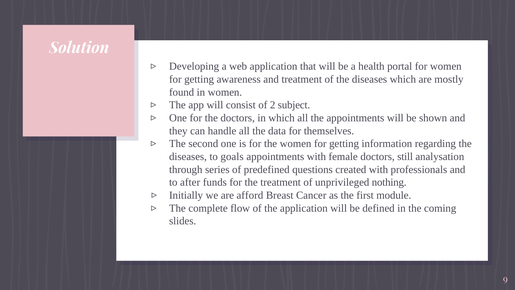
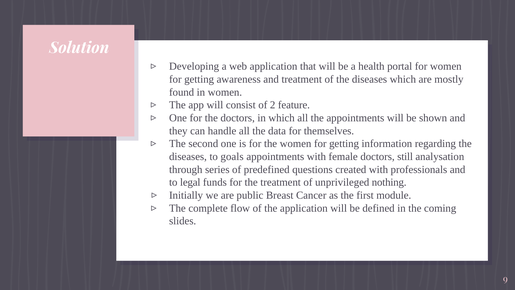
subject: subject -> feature
after: after -> legal
afford: afford -> public
